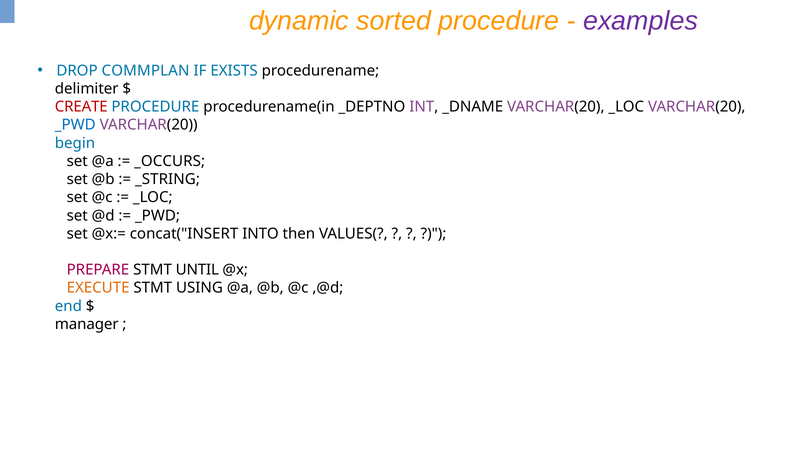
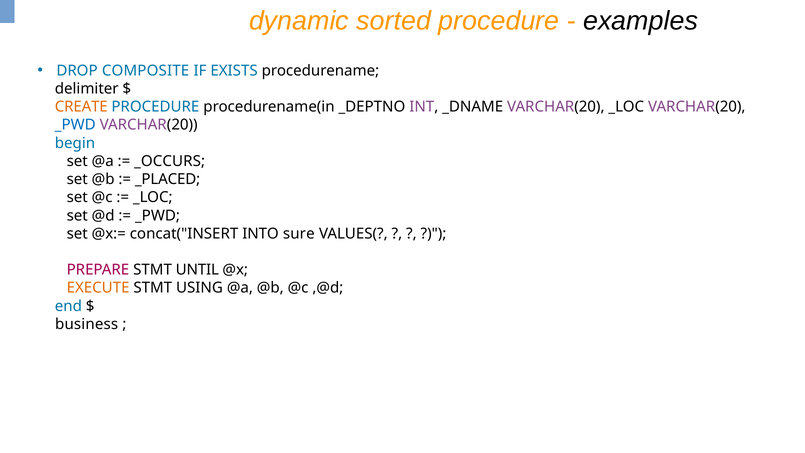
examples colour: purple -> black
COMMPLAN: COMMPLAN -> COMPOSITE
CREATE colour: red -> orange
_STRING: _STRING -> _PLACED
then: then -> sure
manager: manager -> business
